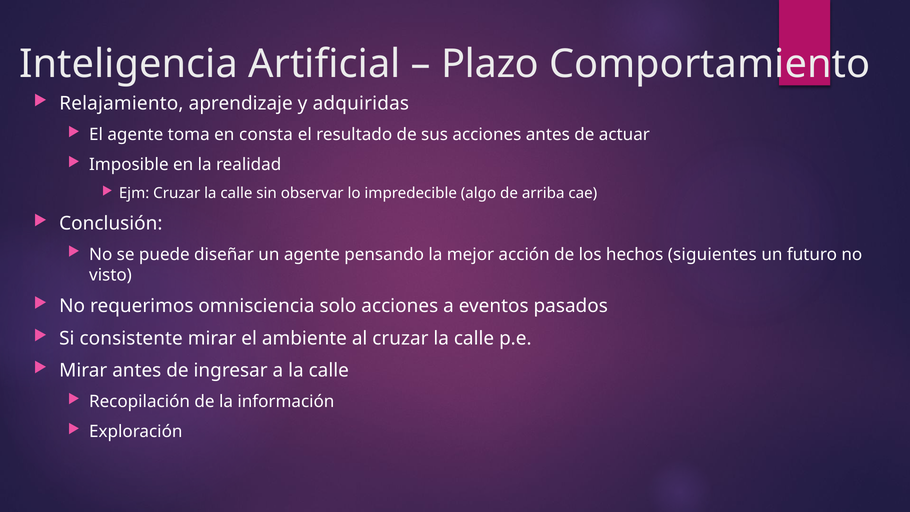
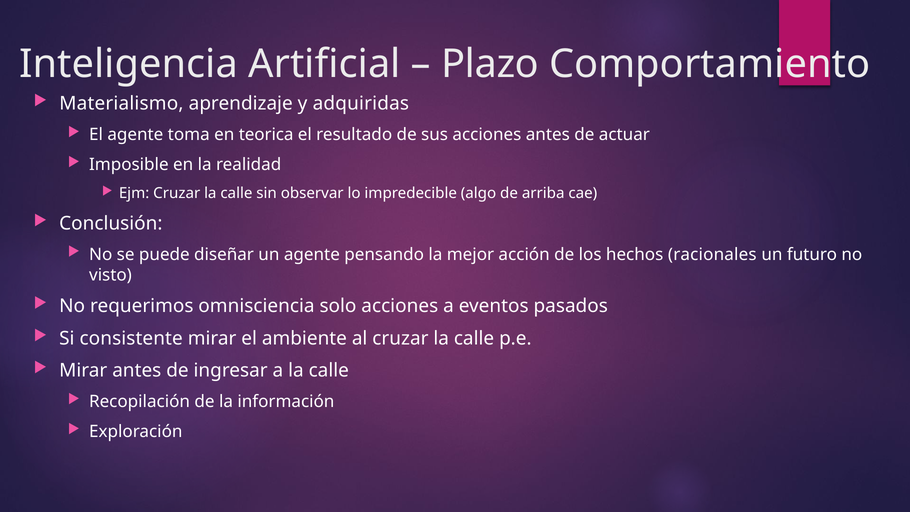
Relajamiento: Relajamiento -> Materialismo
consta: consta -> teorica
siguientes: siguientes -> racionales
